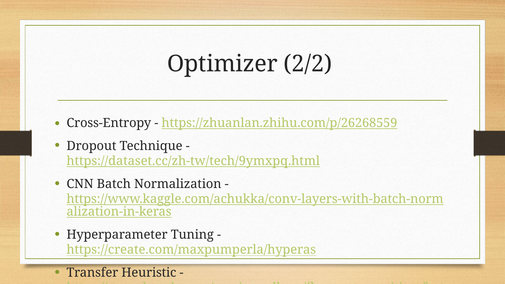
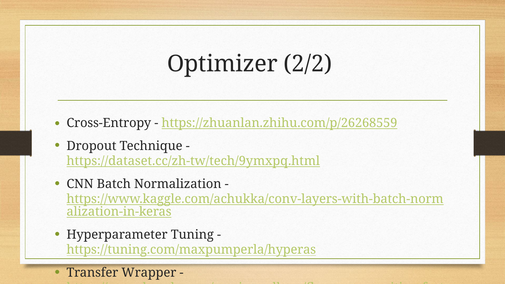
https://create.com/maxpumperla/hyperas: https://create.com/maxpumperla/hyperas -> https://tuning.com/maxpumperla/hyperas
Heuristic: Heuristic -> Wrapper
